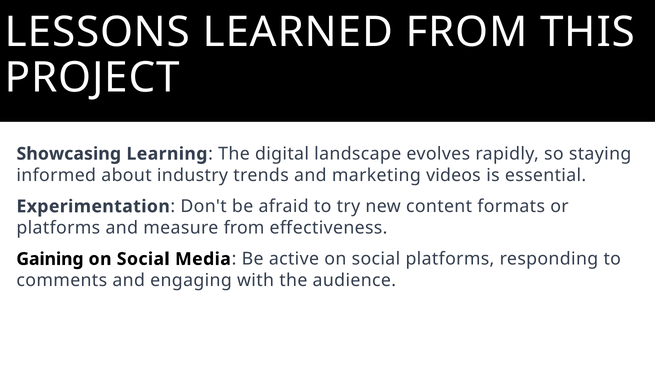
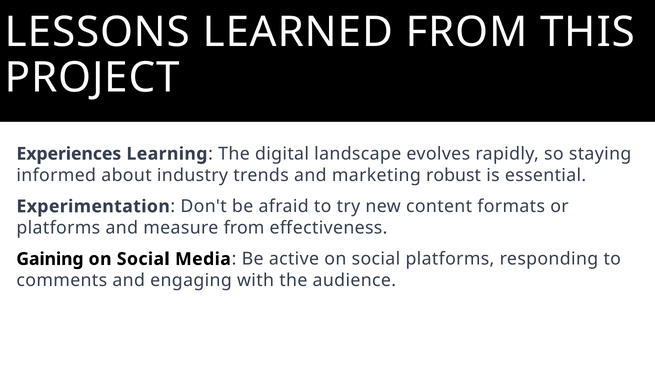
Showcasing: Showcasing -> Experiences
videos: videos -> robust
